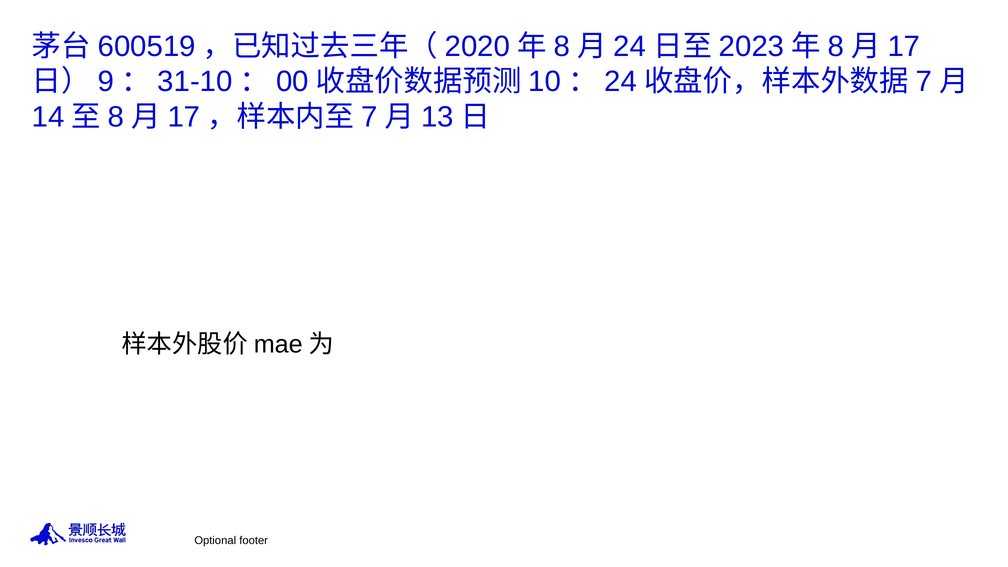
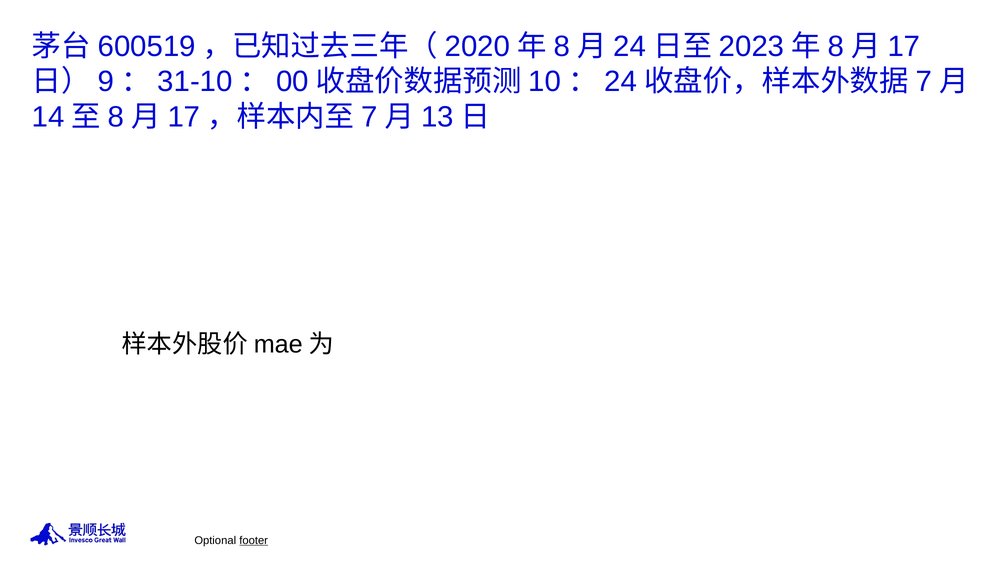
footer underline: none -> present
